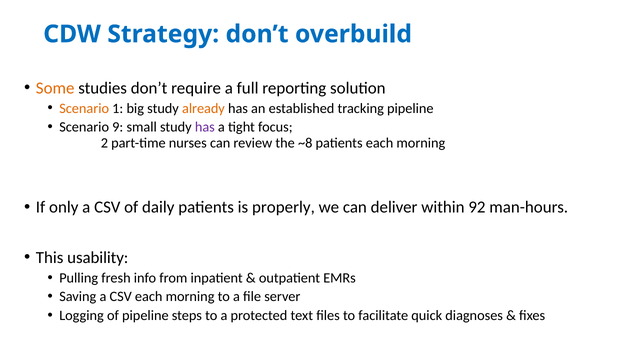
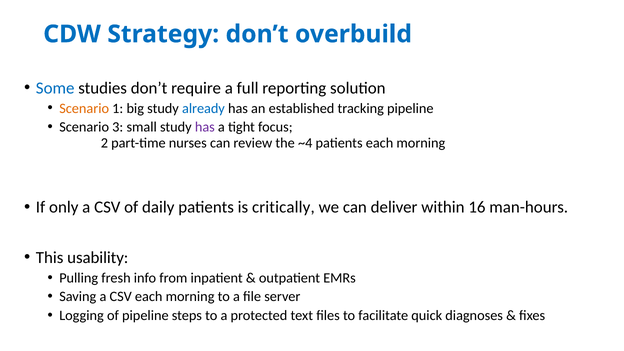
Some colour: orange -> blue
already colour: orange -> blue
9: 9 -> 3
~8: ~8 -> ~4
properly: properly -> critically
92: 92 -> 16
